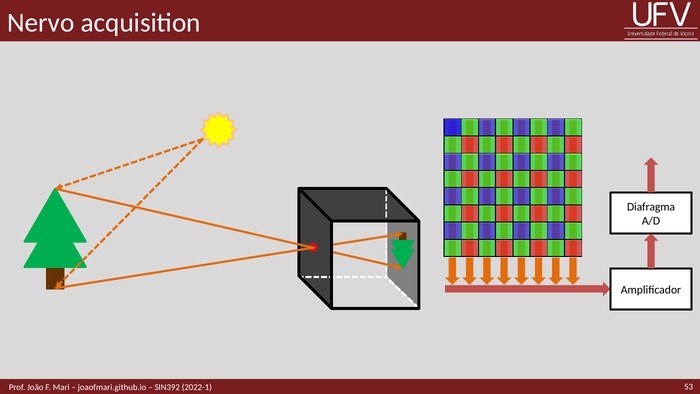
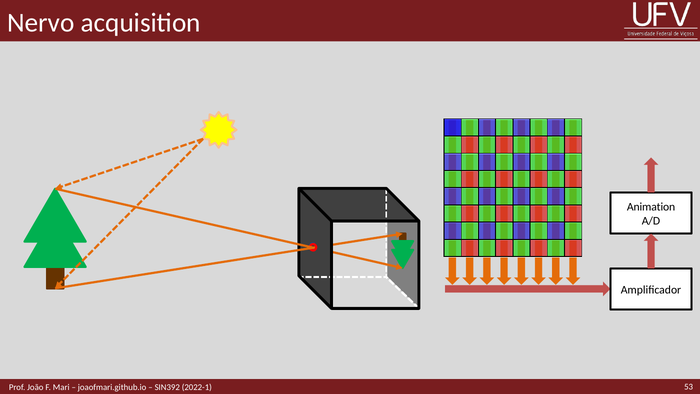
Diafragma: Diafragma -> Animation
